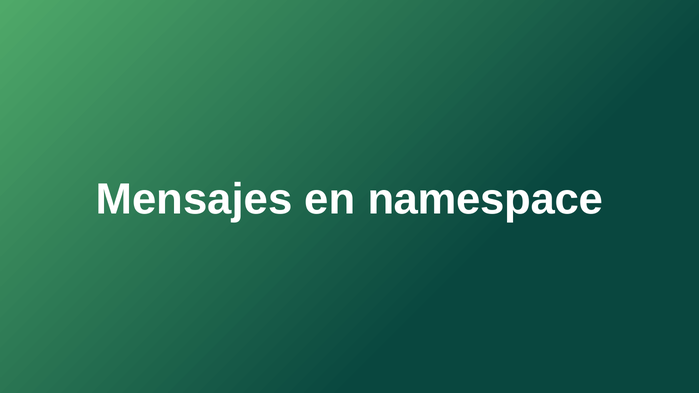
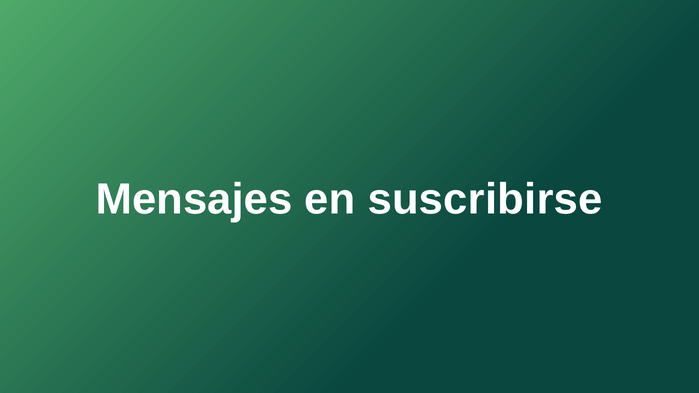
namespace: namespace -> suscribirse
